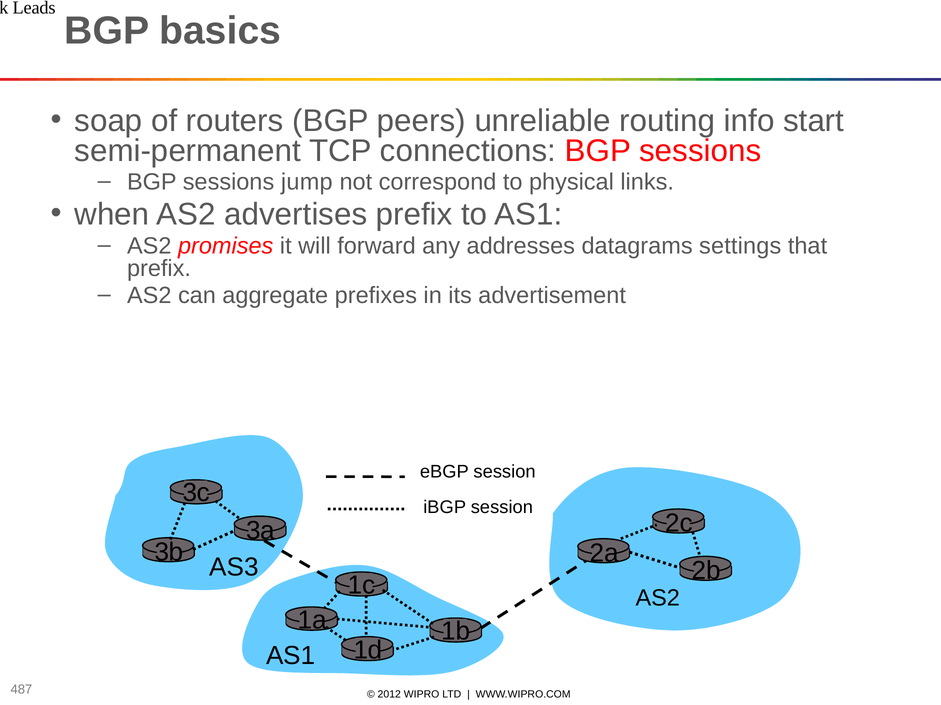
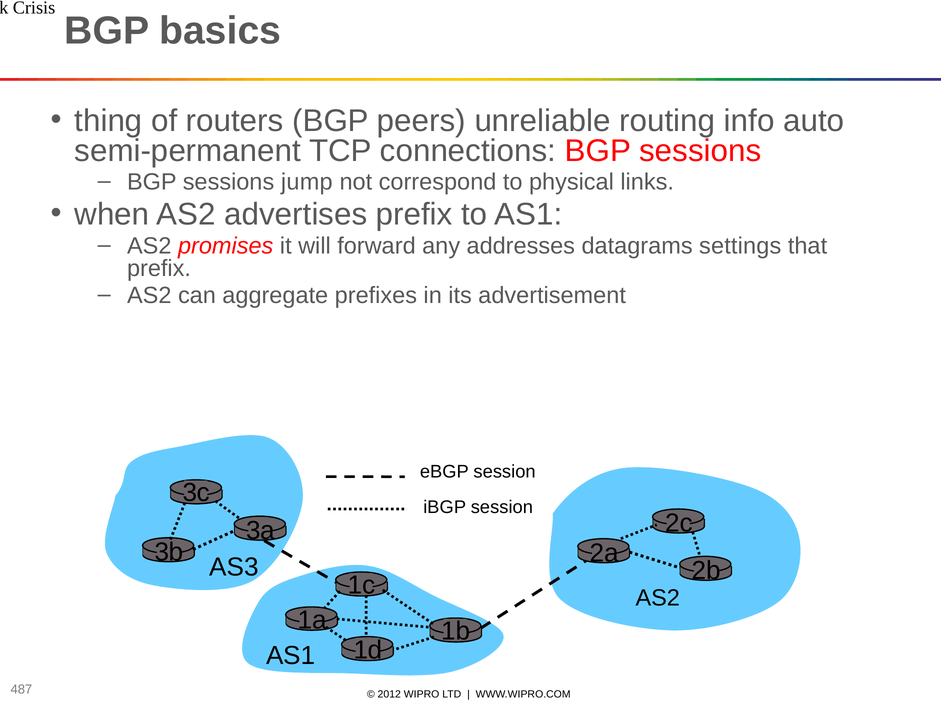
Leads: Leads -> Crisis
soap: soap -> thing
start: start -> auto
